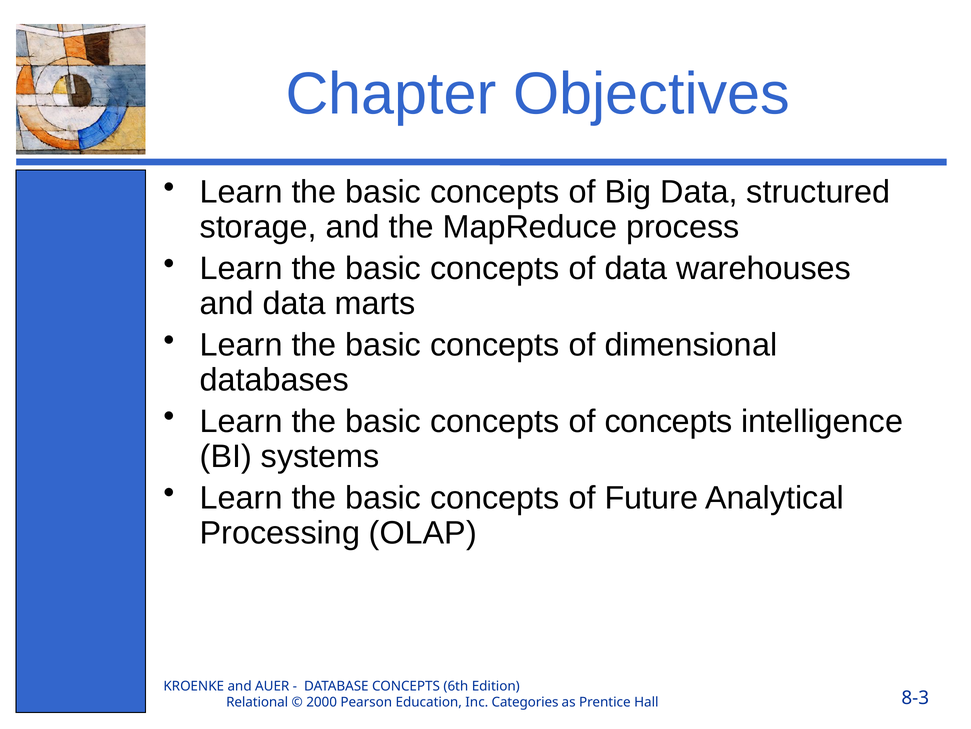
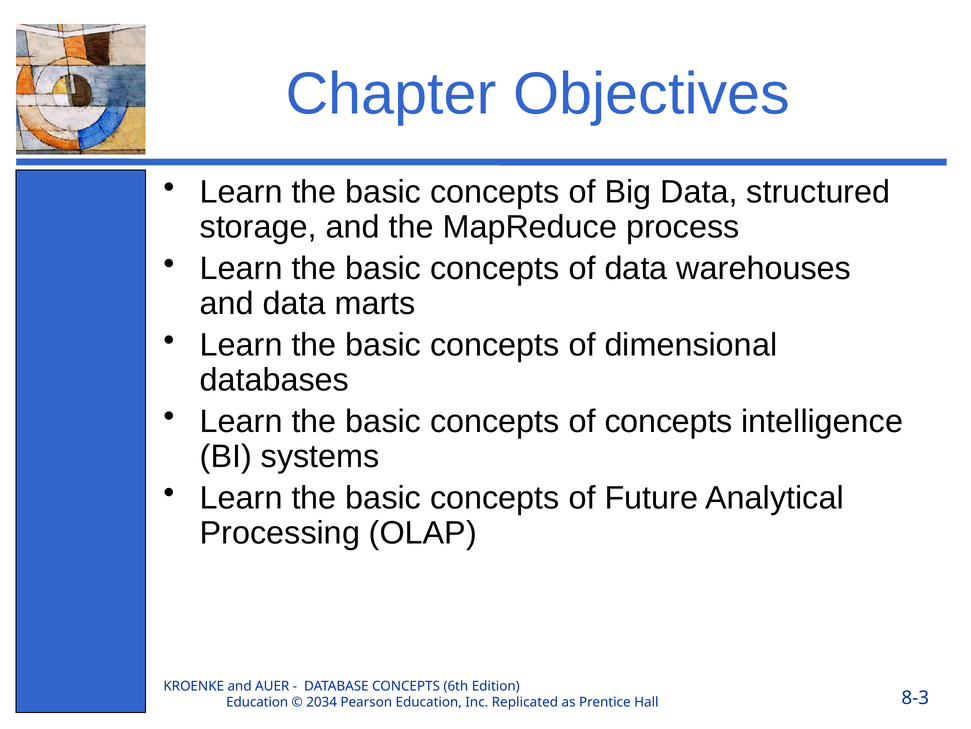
Relational at (257, 702): Relational -> Education
2000: 2000 -> 2034
Categories: Categories -> Replicated
